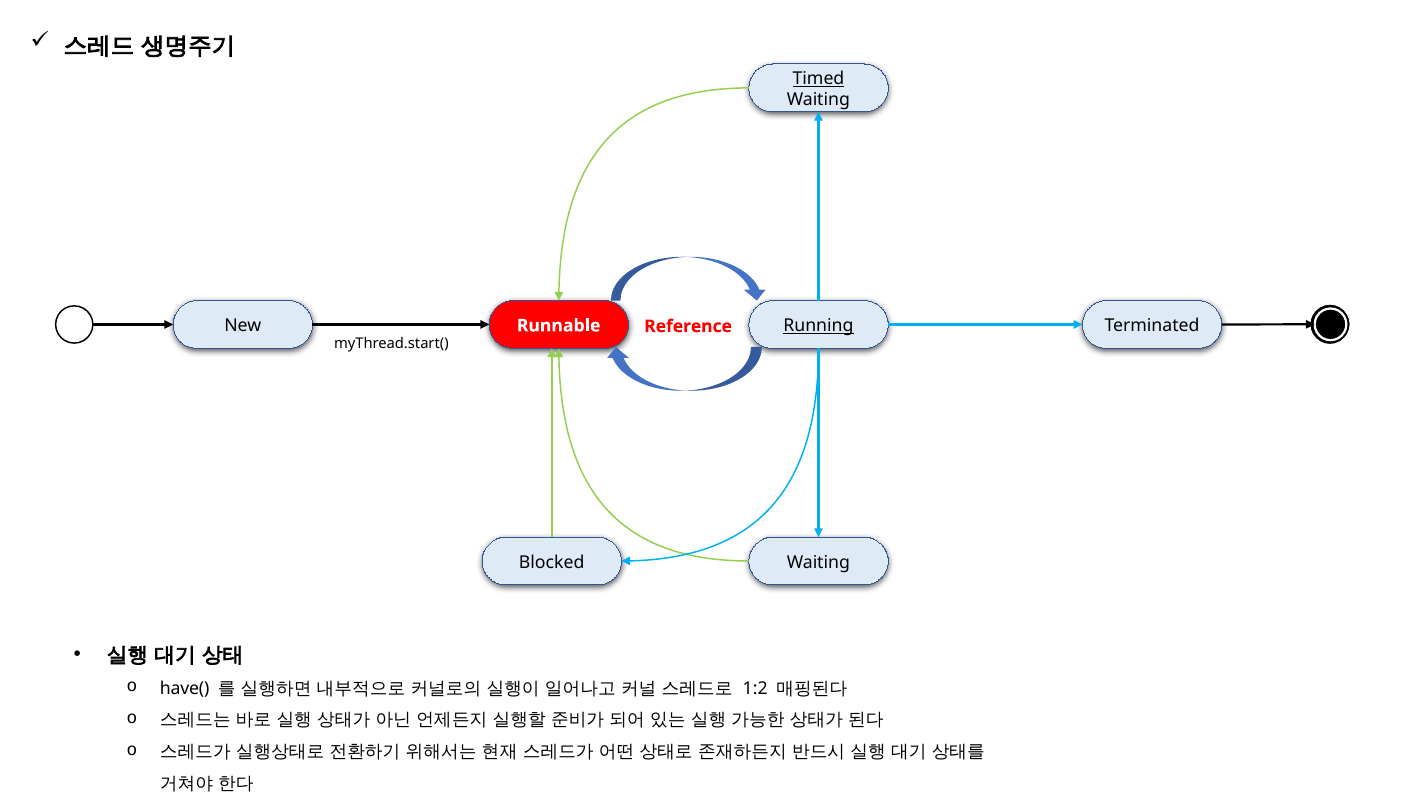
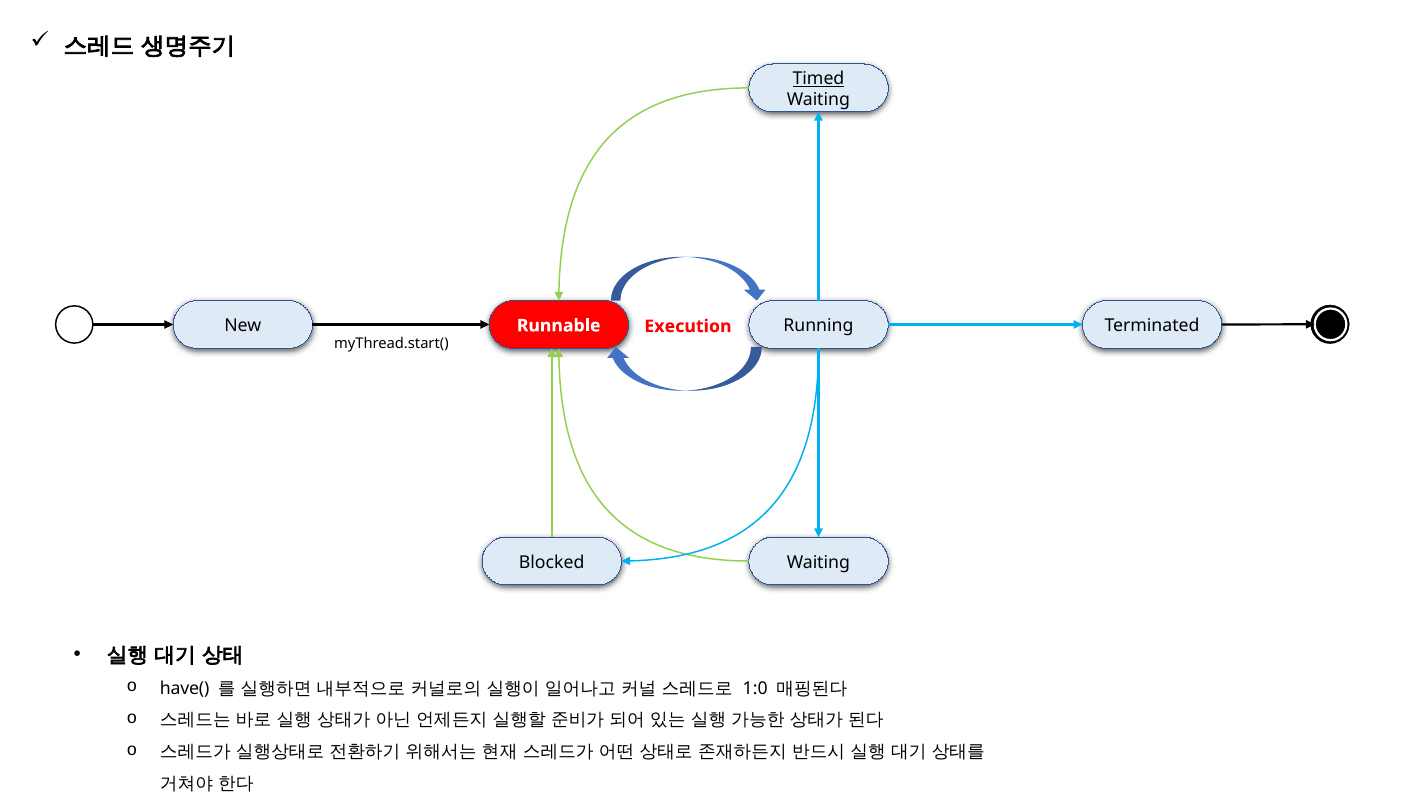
Running underline: present -> none
Reference: Reference -> Execution
1:2: 1:2 -> 1:0
